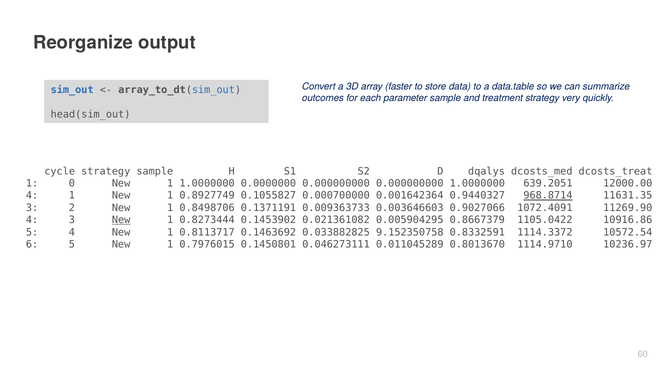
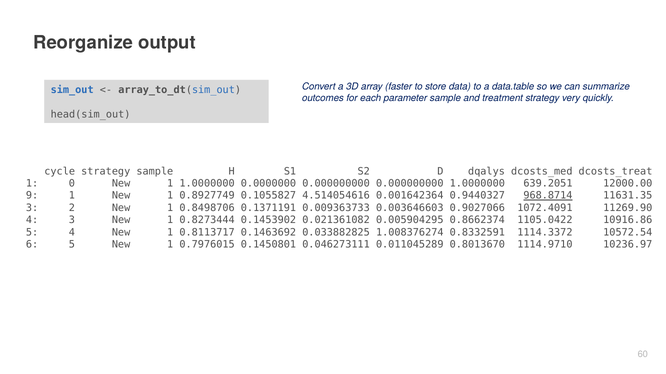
4 at (32, 196): 4 -> 9
0.000700000: 0.000700000 -> 4.514054616
New at (121, 220) underline: present -> none
0.8667379: 0.8667379 -> 0.8662374
9.152350758: 9.152350758 -> 1.008376274
